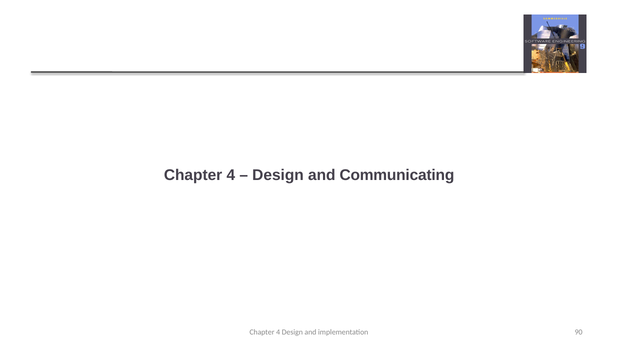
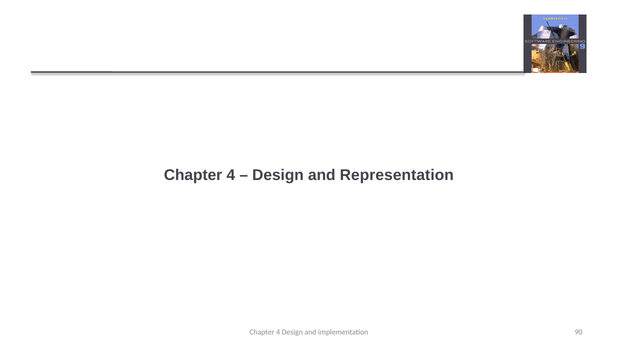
Communicating: Communicating -> Representation
